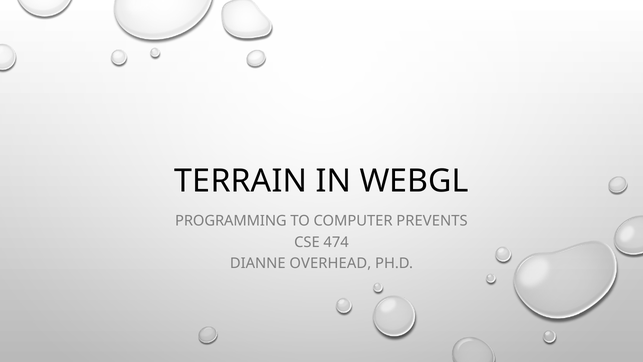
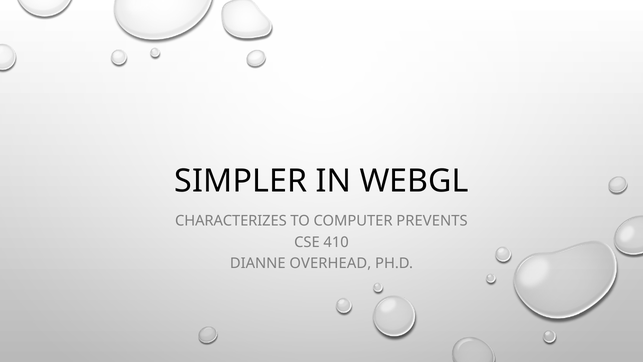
TERRAIN: TERRAIN -> SIMPLER
PROGRAMMING: PROGRAMMING -> CHARACTERIZES
474: 474 -> 410
